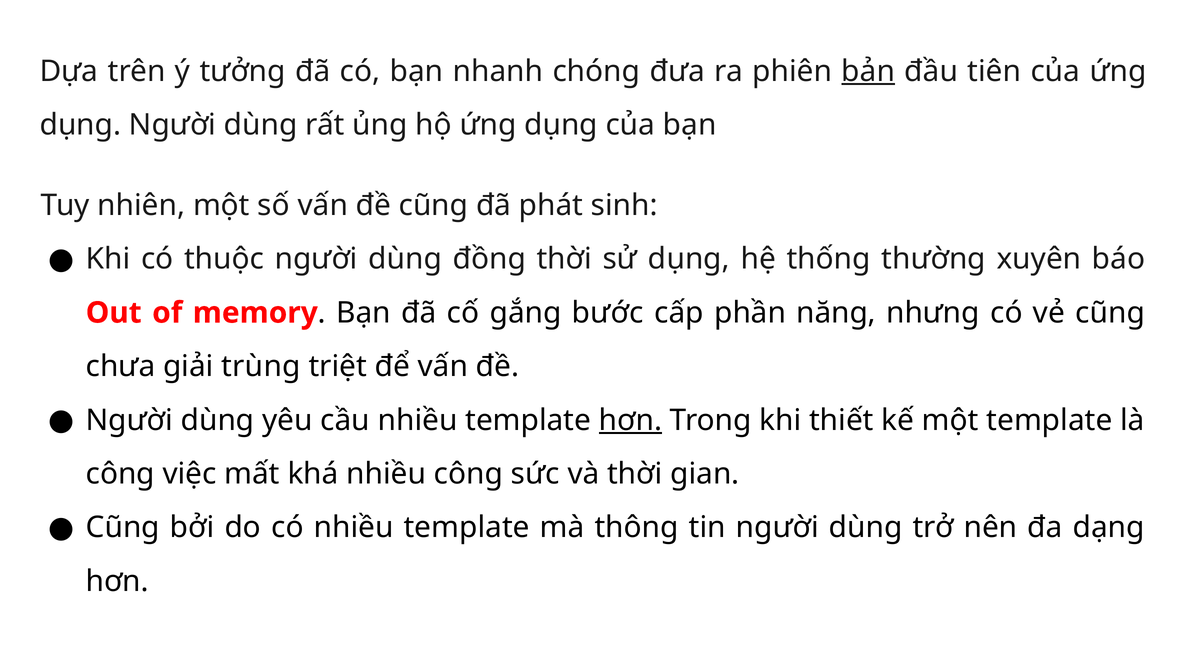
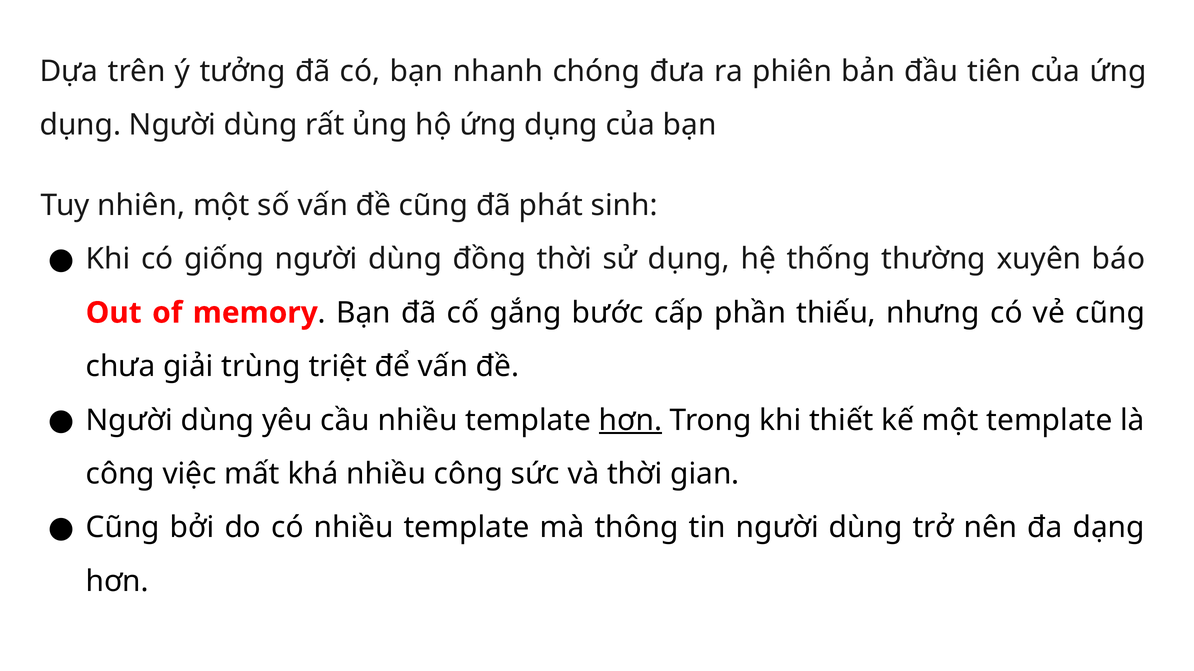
bản underline: present -> none
thuộc: thuộc -> giống
năng: năng -> thiếu
